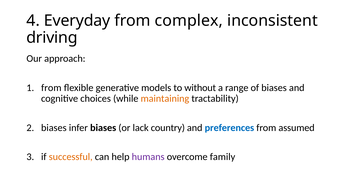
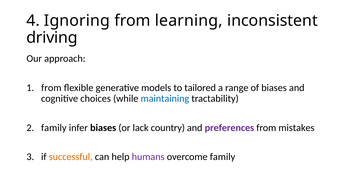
Everyday: Everyday -> Ignoring
complex: complex -> learning
without: without -> tailored
maintaining colour: orange -> blue
biases at (54, 128): biases -> family
preferences colour: blue -> purple
assumed: assumed -> mistakes
